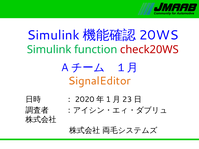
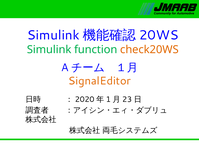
check20WS colour: red -> orange
